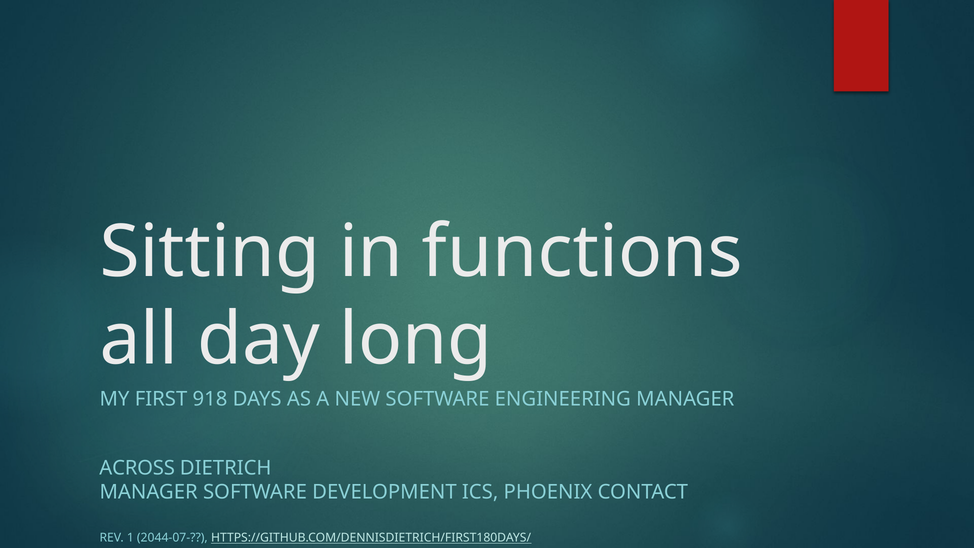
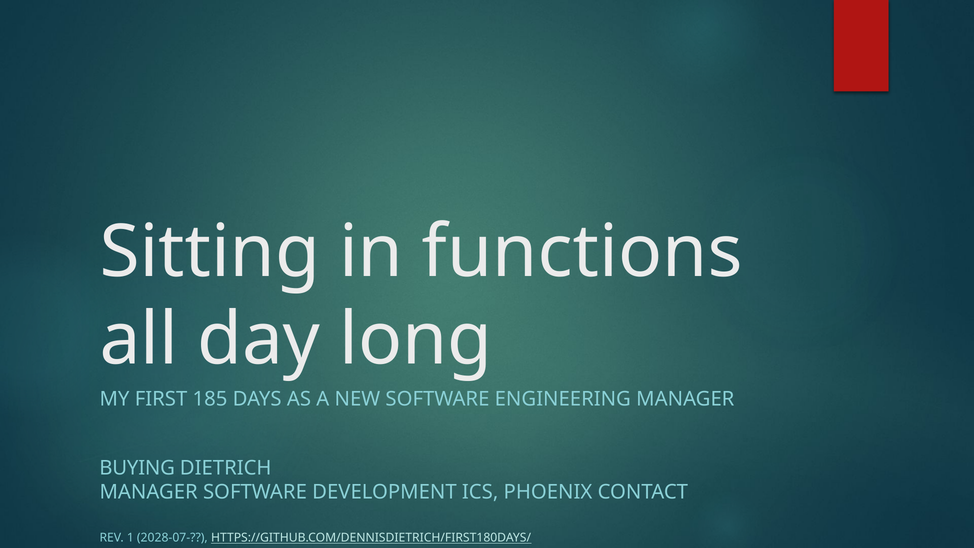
918: 918 -> 185
ACROSS: ACROSS -> BUYING
2044-07-: 2044-07- -> 2028-07-
